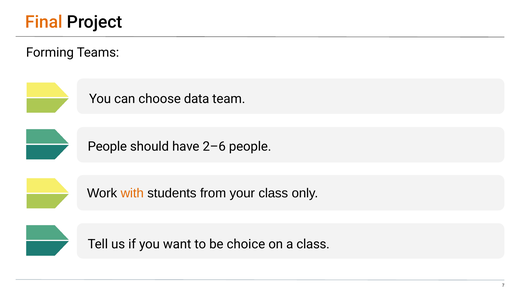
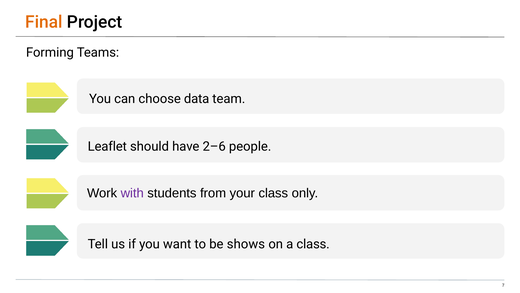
People at (107, 146): People -> Leaflet
with colour: orange -> purple
choice: choice -> shows
